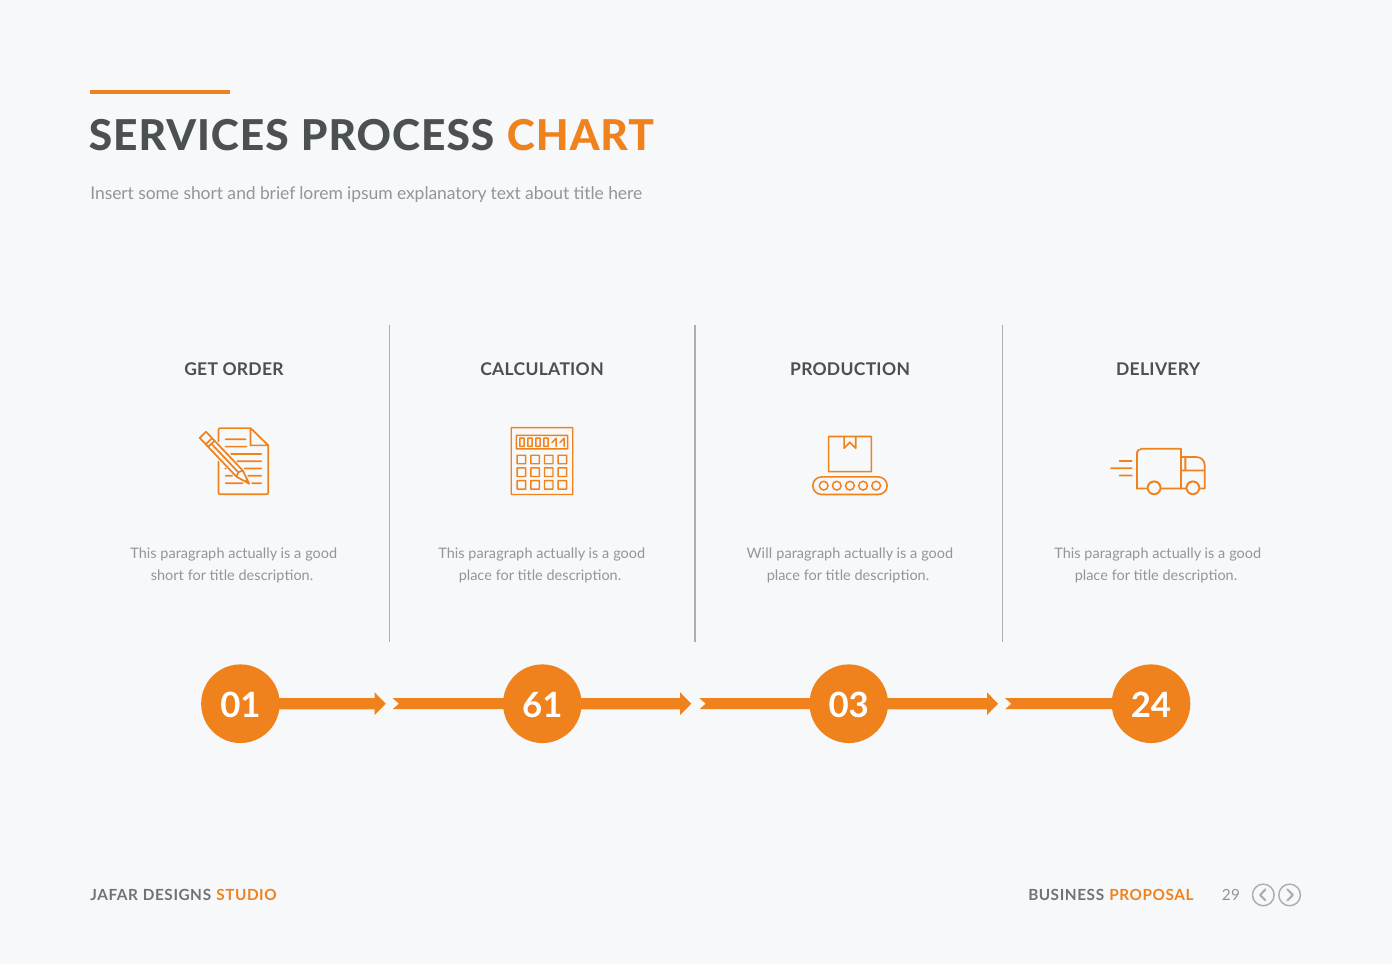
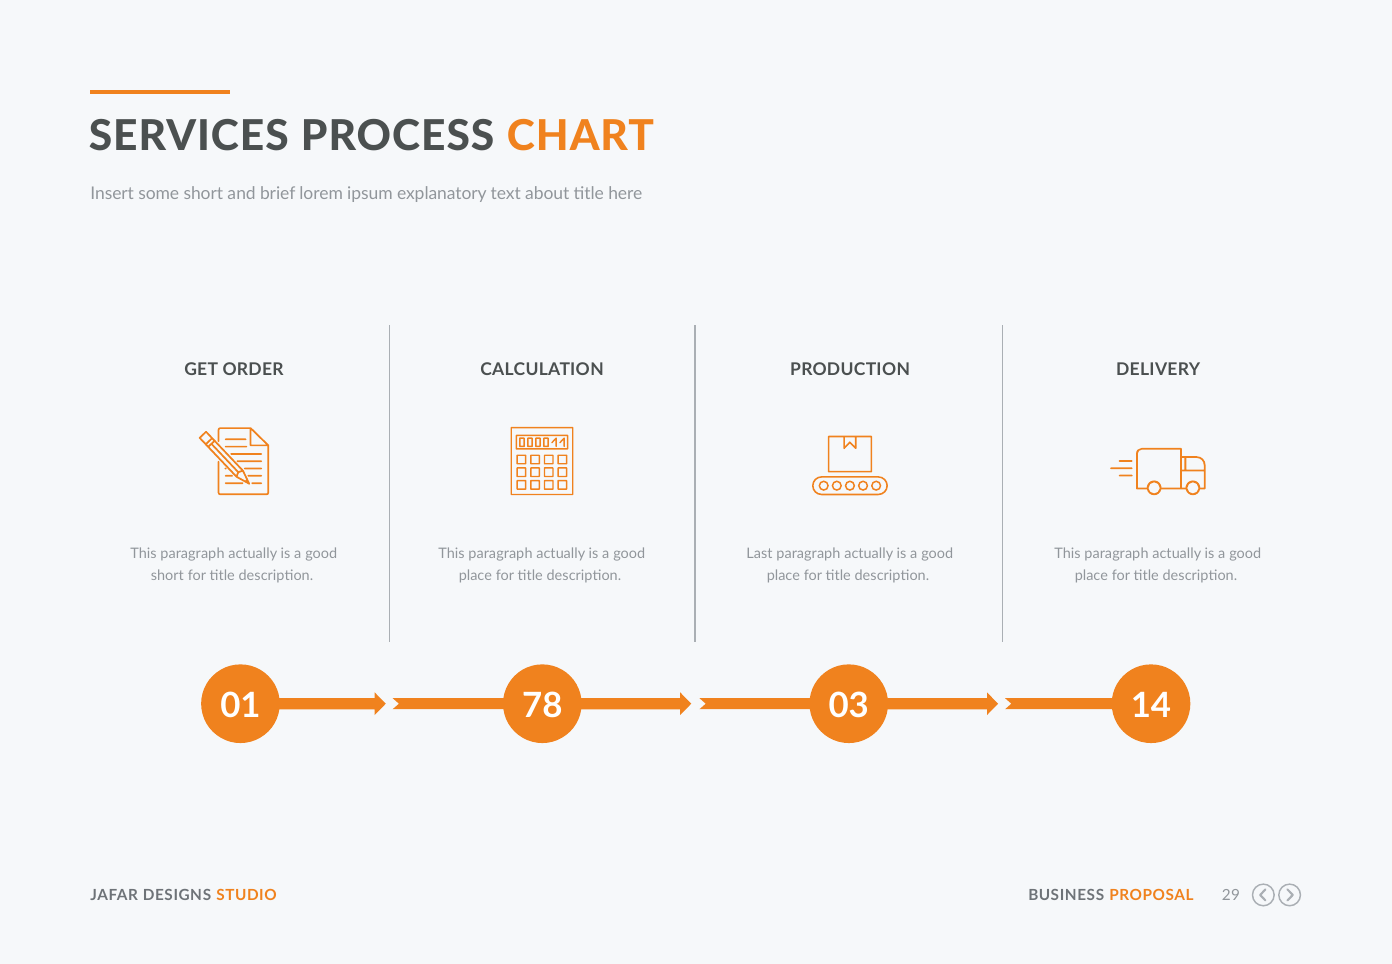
Will: Will -> Last
61: 61 -> 78
24: 24 -> 14
